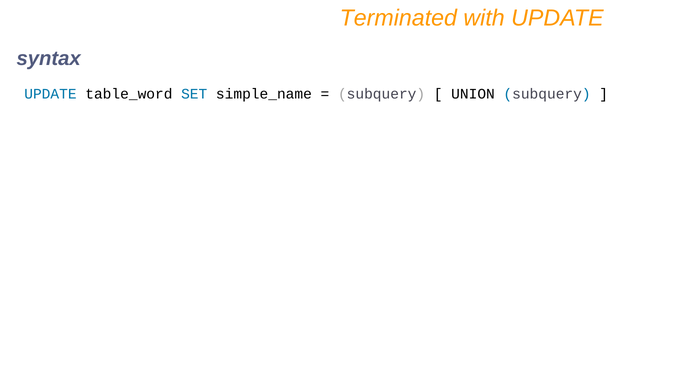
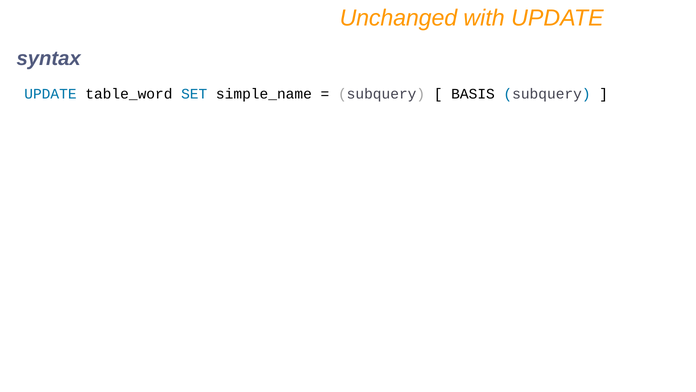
Terminated: Terminated -> Unchanged
UNION: UNION -> BASIS
